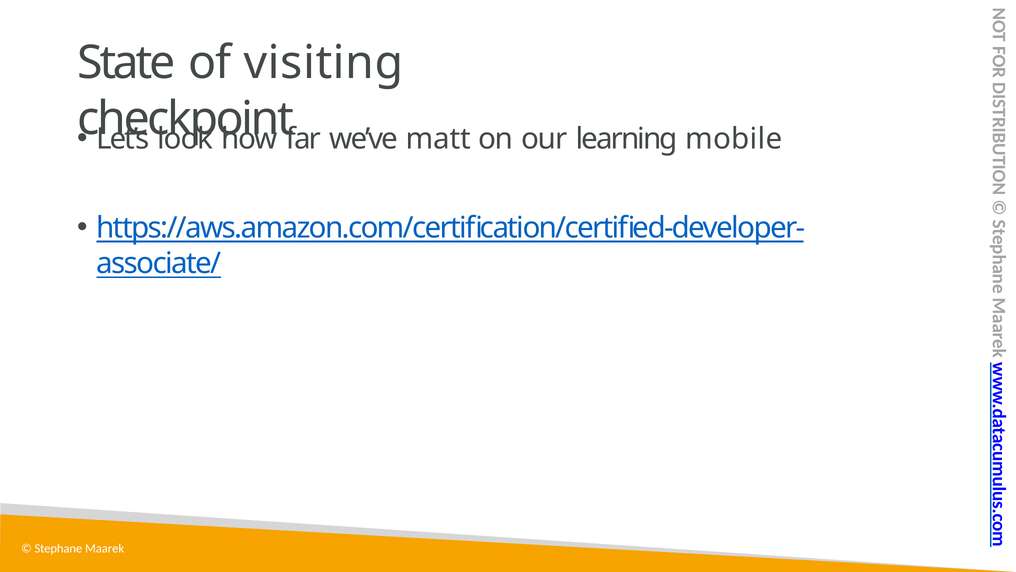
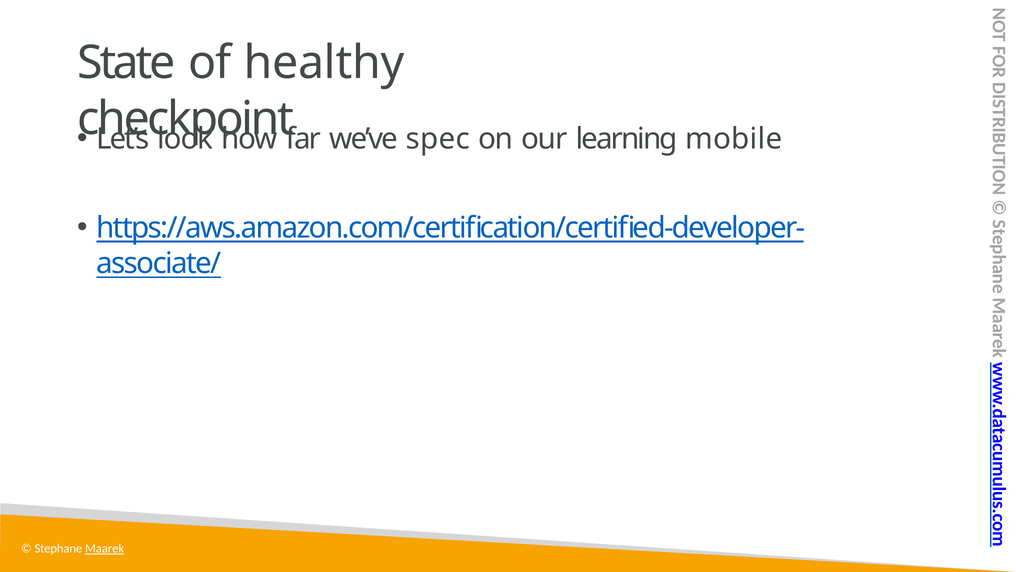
visiting: visiting -> healthy
matt: matt -> spec
Maarek underline: none -> present
